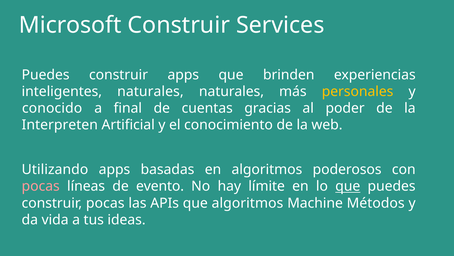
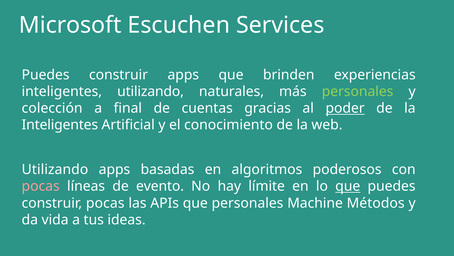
Microsoft Construir: Construir -> Escuchen
inteligentes naturales: naturales -> utilizando
personales at (358, 91) colour: yellow -> light green
conocido: conocido -> colección
poder underline: none -> present
Interpreten at (60, 125): Interpreten -> Inteligentes
que algoritmos: algoritmos -> personales
